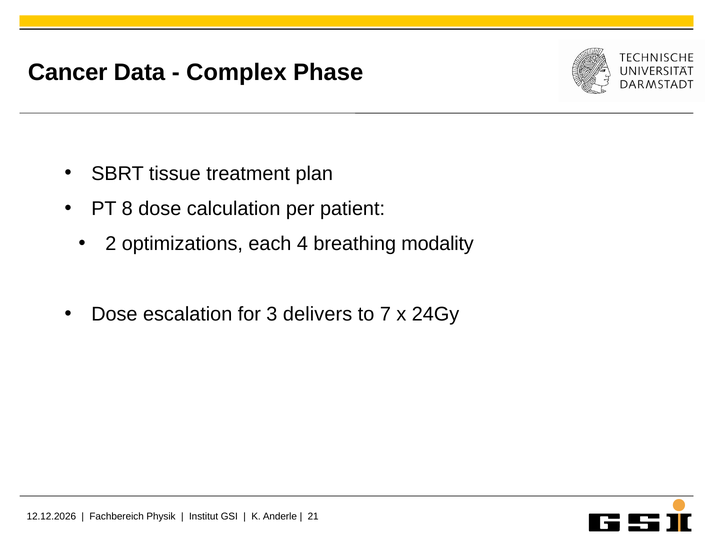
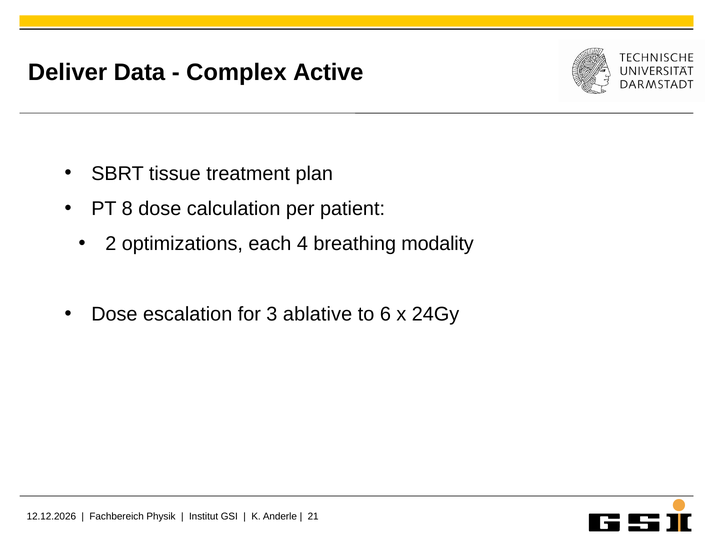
Cancer: Cancer -> Deliver
Phase: Phase -> Active
delivers: delivers -> ablative
7: 7 -> 6
